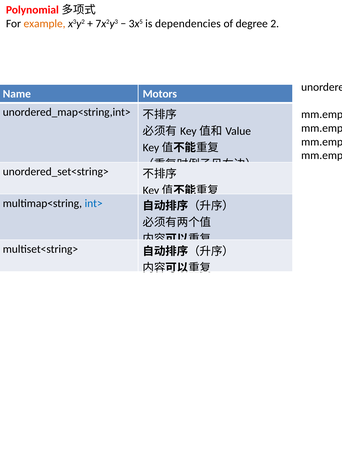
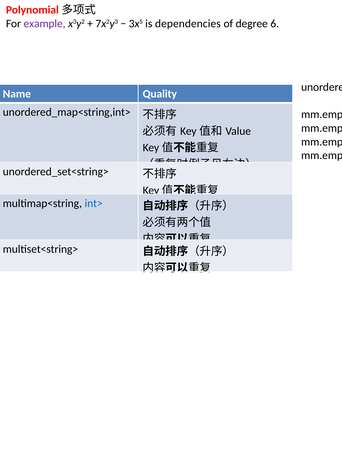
example colour: orange -> purple
degree 2: 2 -> 6
Motors: Motors -> Quality
